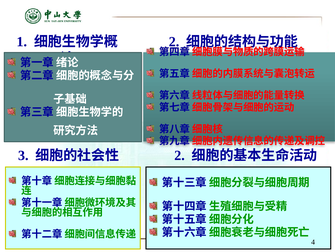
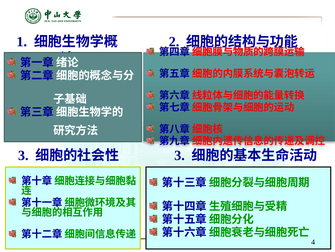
2 at (180, 155): 2 -> 3
